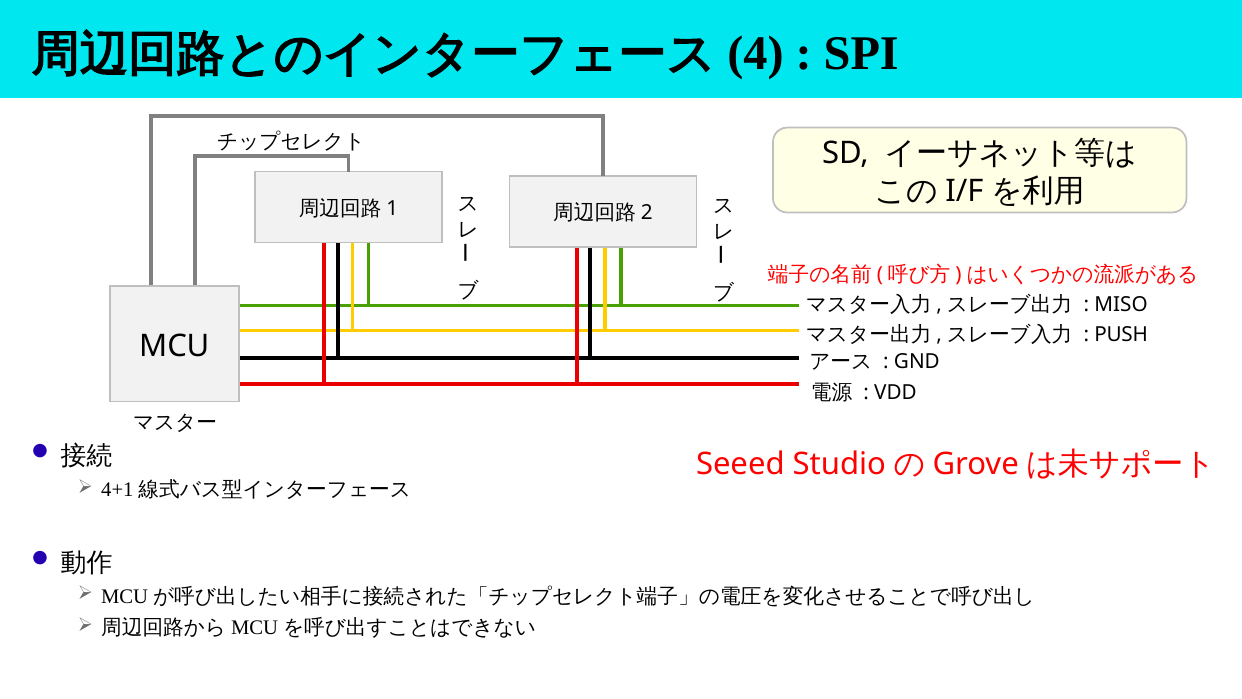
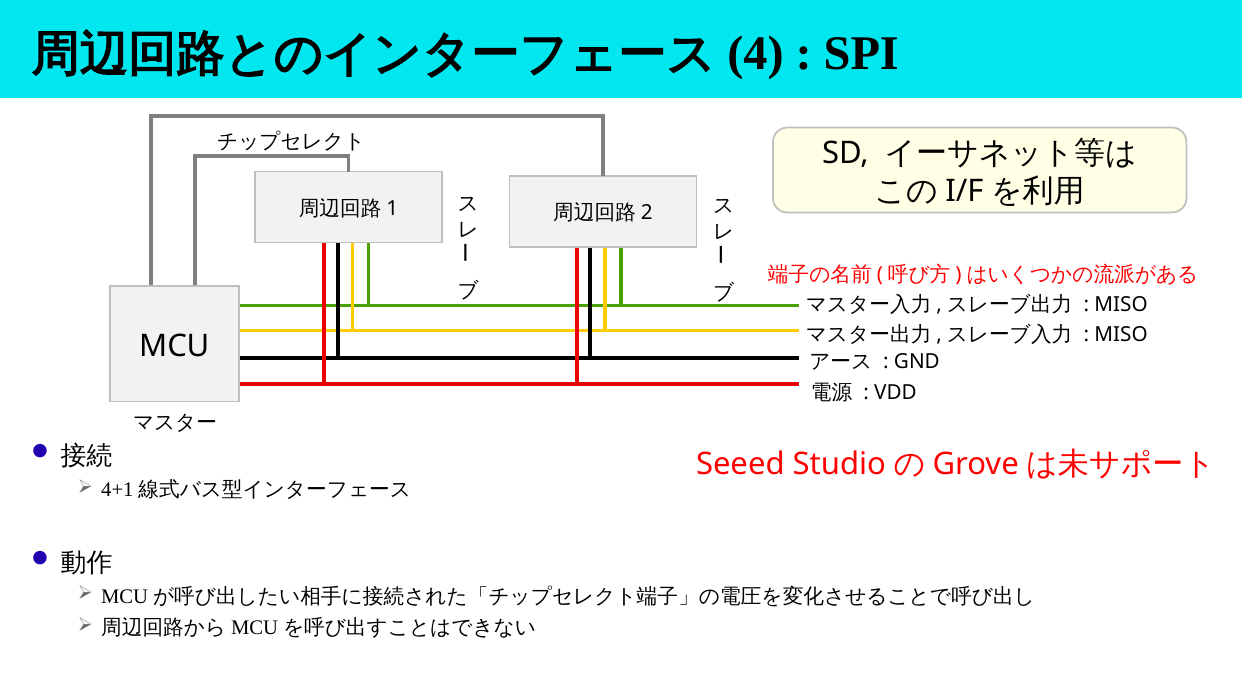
PUSH at (1121, 335): PUSH -> MISO
